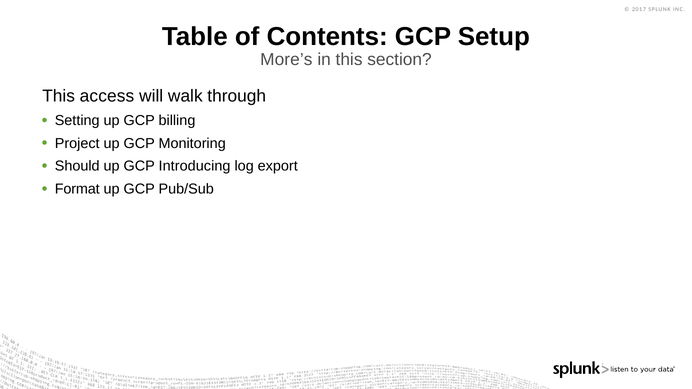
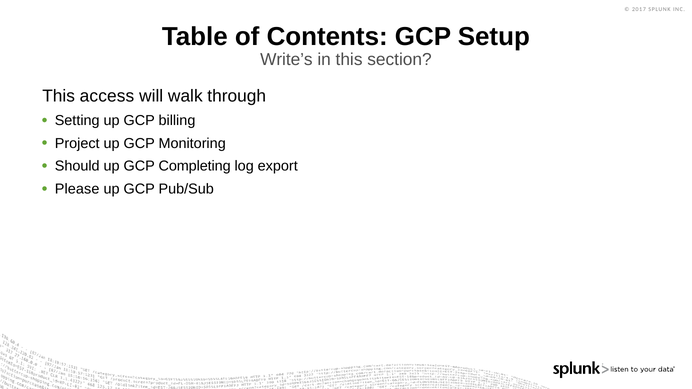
More’s: More’s -> Write’s
Introducing: Introducing -> Completing
Format: Format -> Please
